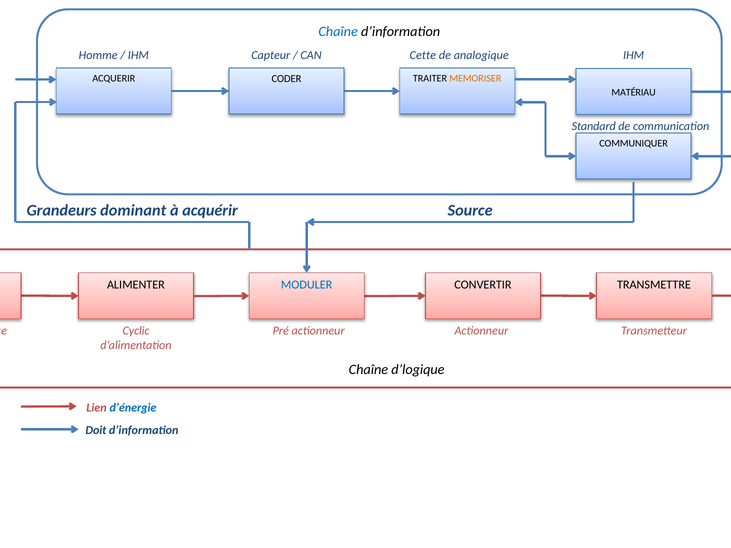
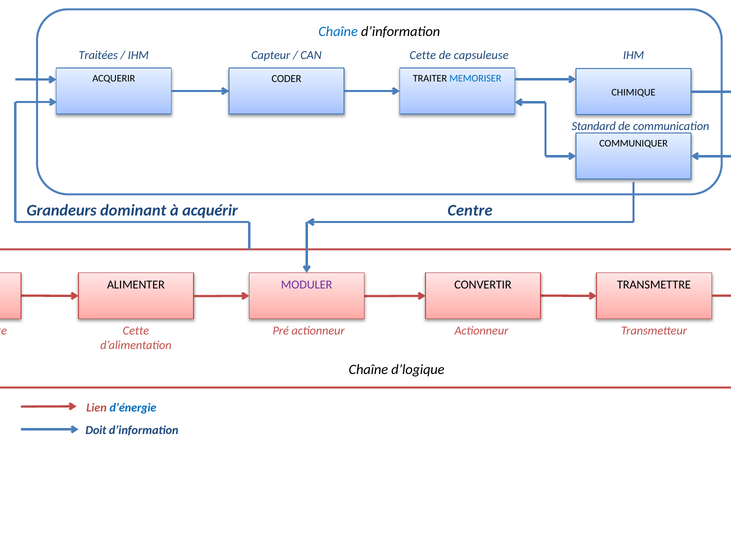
Homme: Homme -> Traitées
analogique: analogique -> capsuleuse
MEMORISER colour: orange -> blue
MATÉRIAU: MATÉRIAU -> CHIMIQUE
Source: Source -> Centre
MODULER colour: blue -> purple
Cyclic at (136, 331): Cyclic -> Cette
